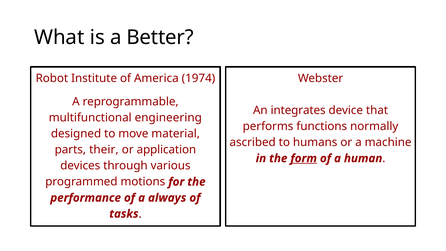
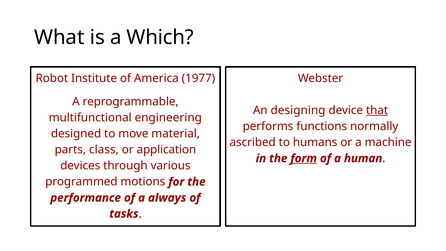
Better: Better -> Which
1974: 1974 -> 1977
integrates: integrates -> designing
that underline: none -> present
their: their -> class
